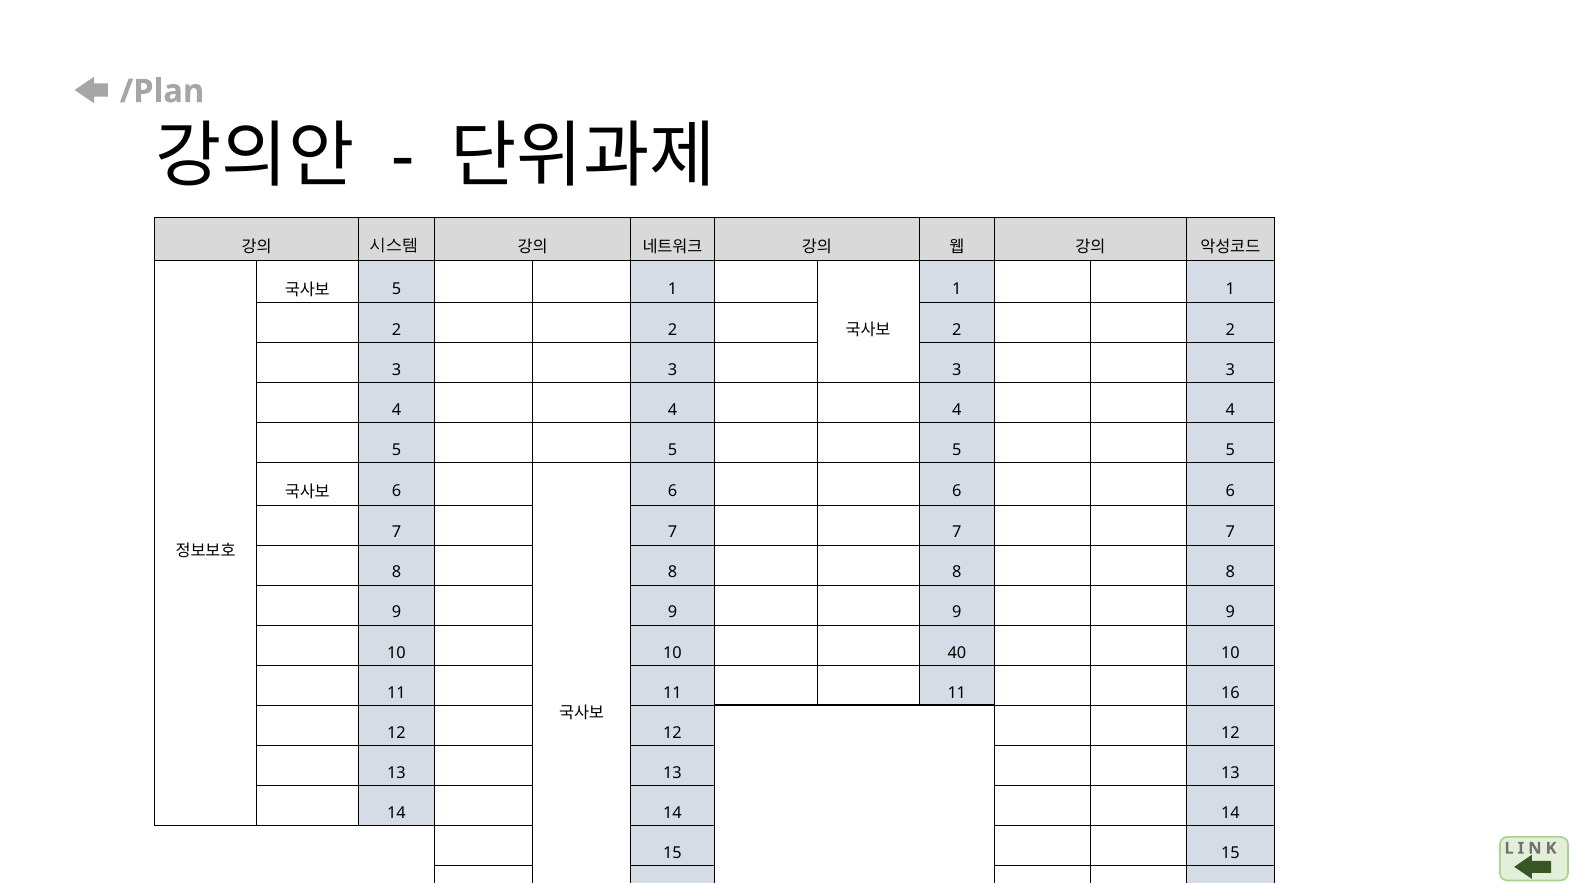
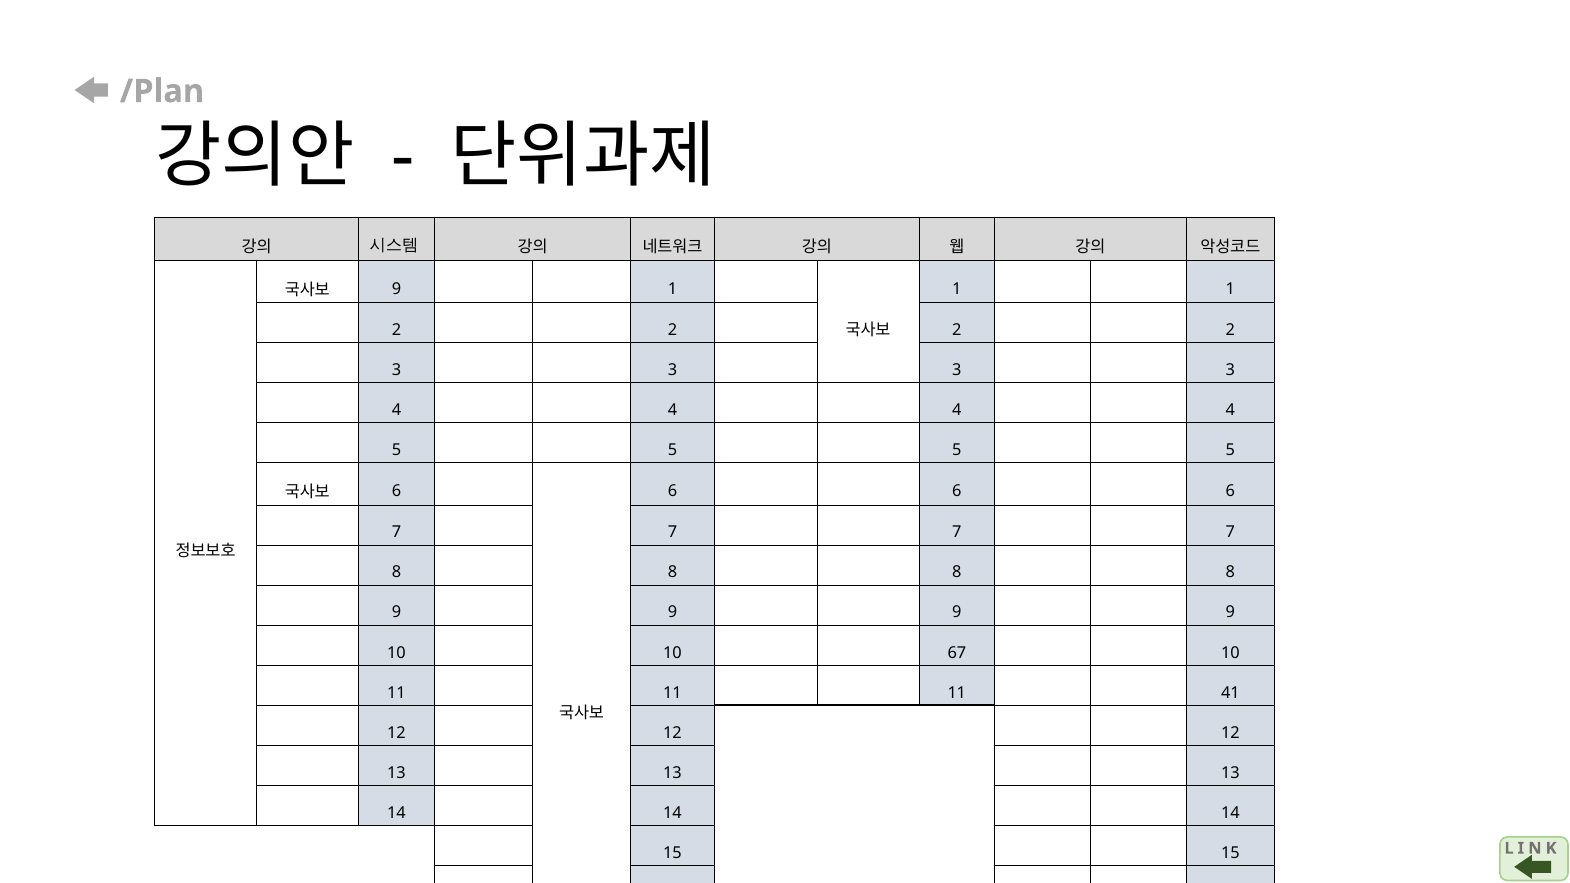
5 at (396, 289): 5 -> 9
40: 40 -> 67
11 16: 16 -> 41
